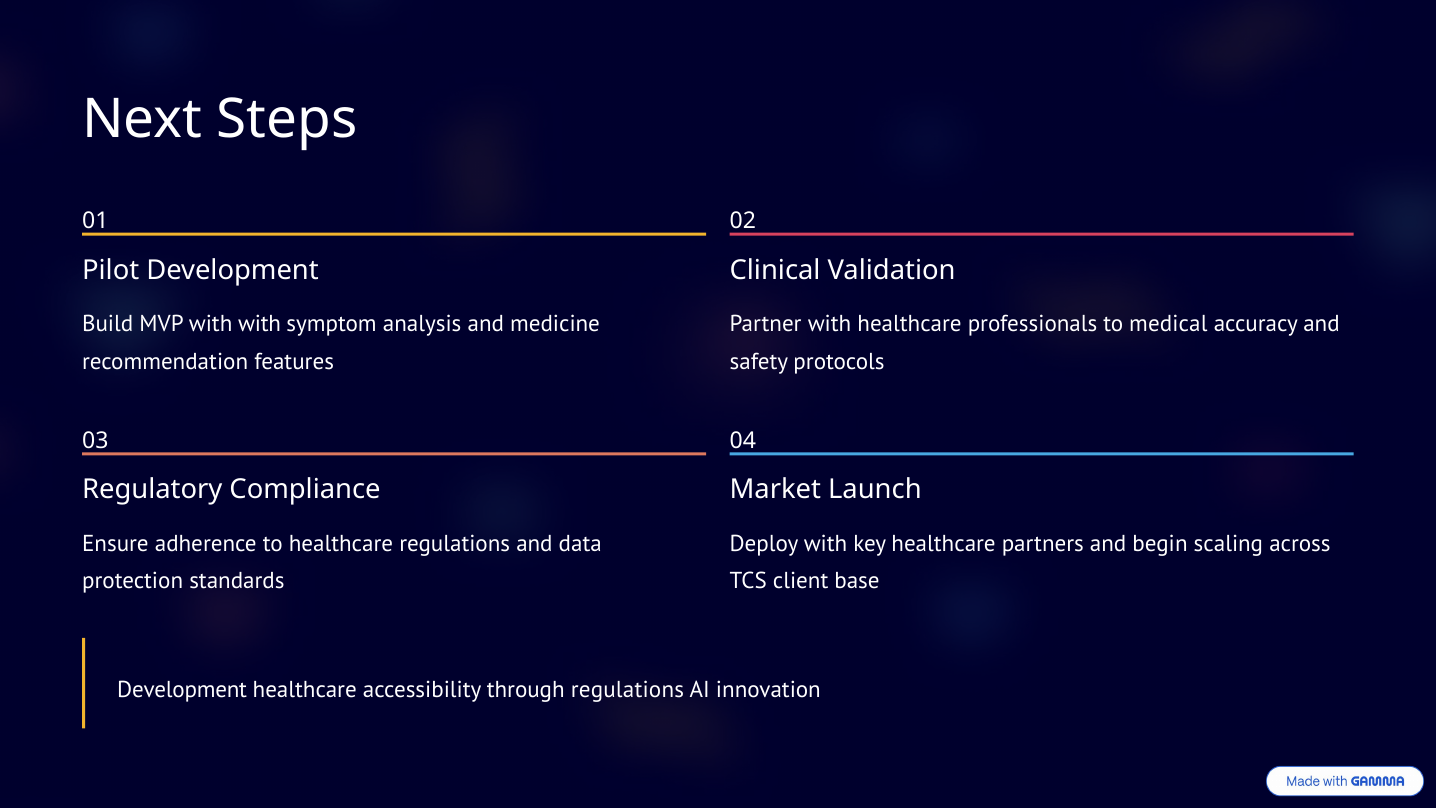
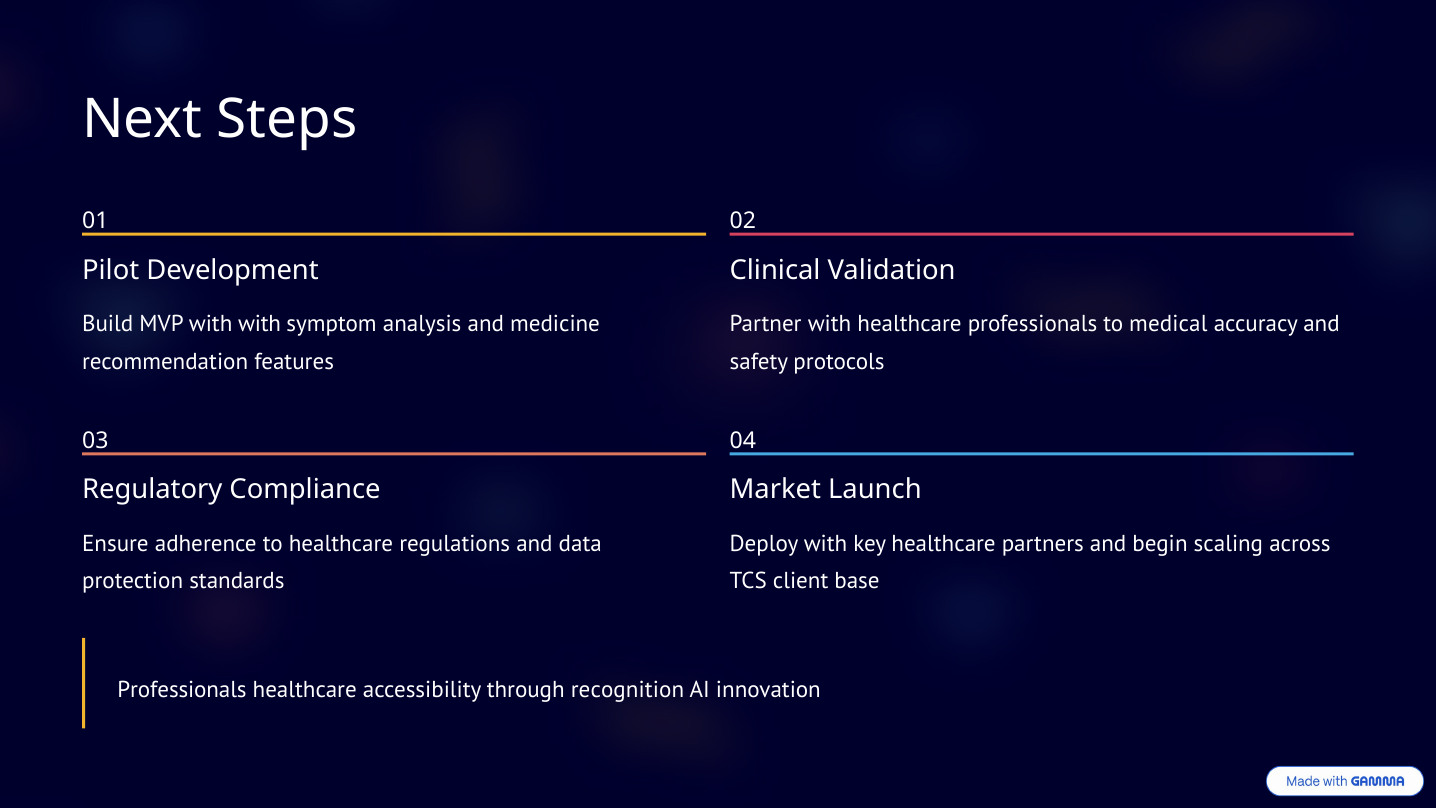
Development at (182, 689): Development -> Professionals
through regulations: regulations -> recognition
